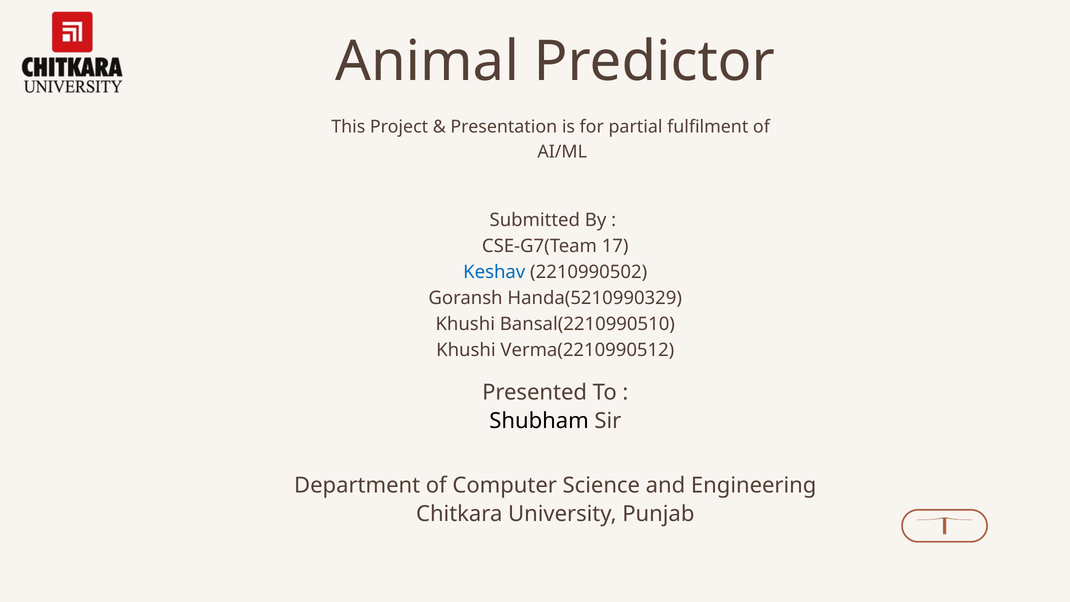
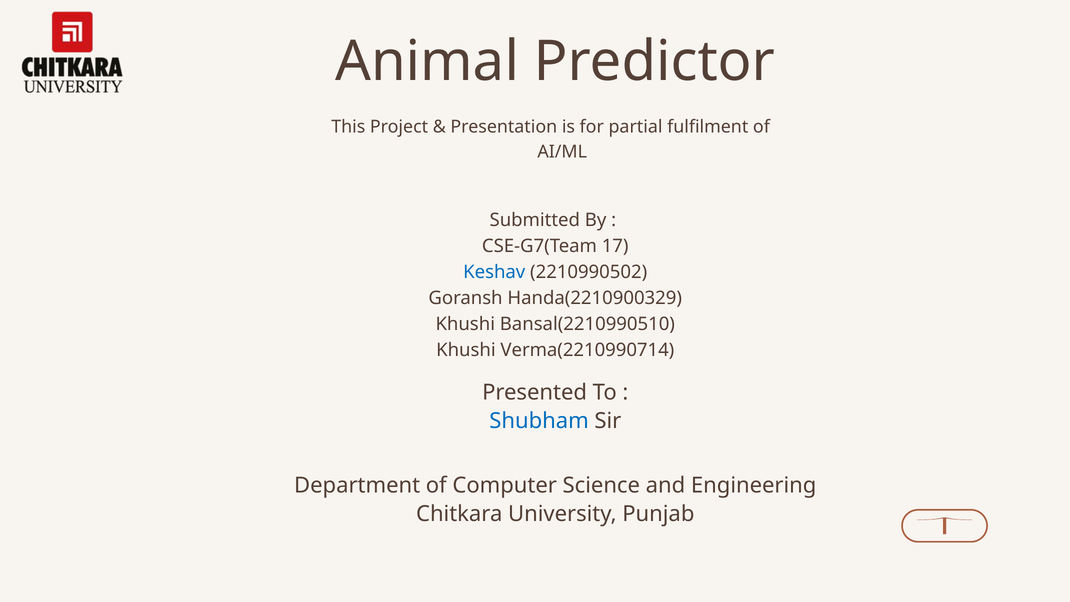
Handa(5210990329: Handa(5210990329 -> Handa(2210900329
Verma(2210990512: Verma(2210990512 -> Verma(2210990714
Shubham colour: black -> blue
